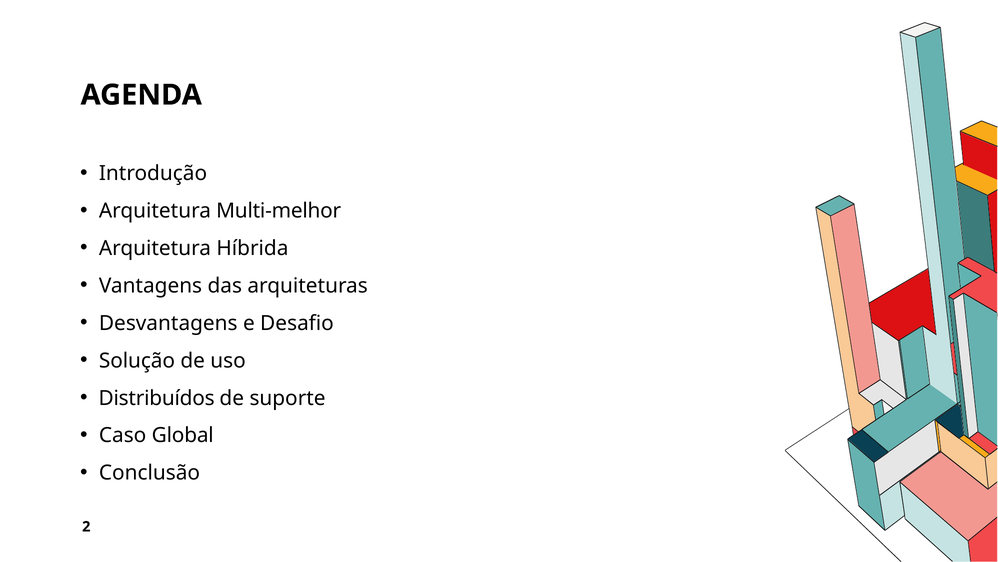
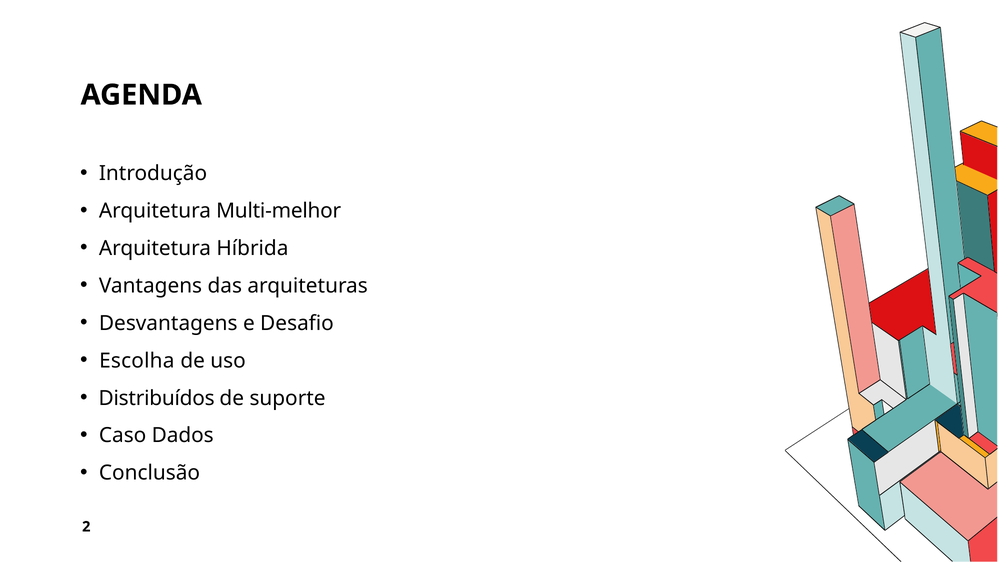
Solução: Solução -> Escolha
Global: Global -> Dados
